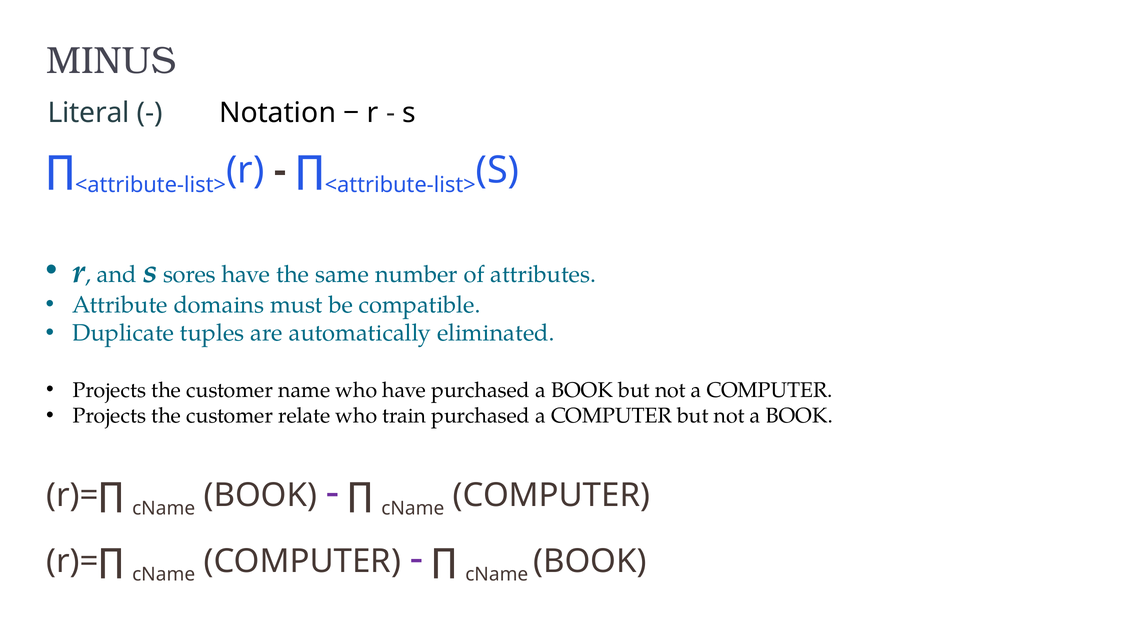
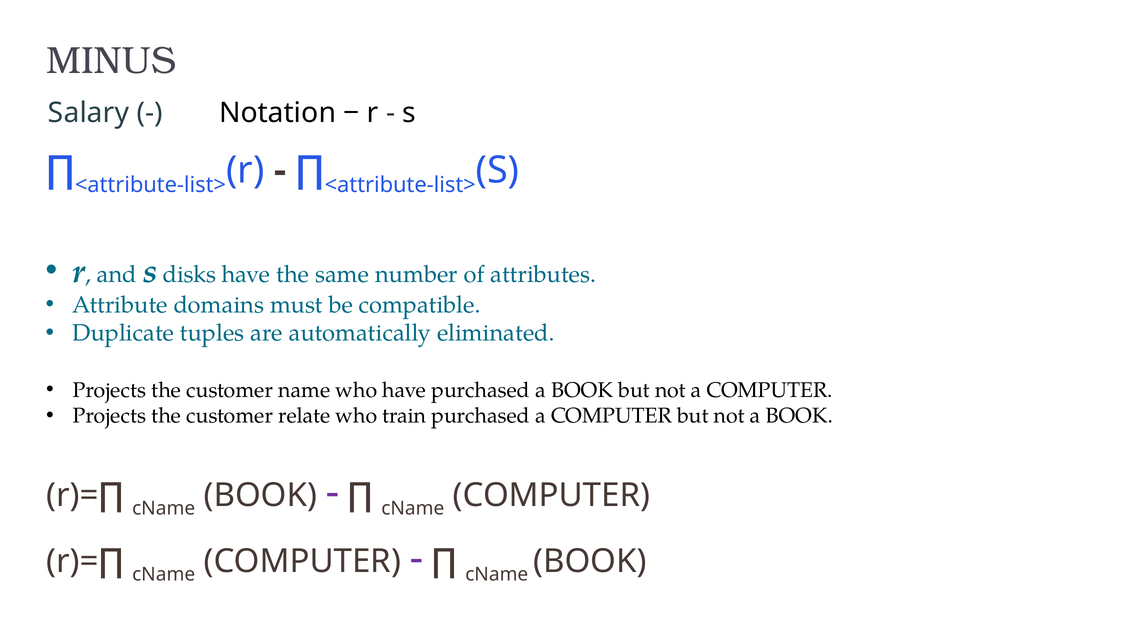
Literal: Literal -> Salary
sores: sores -> disks
